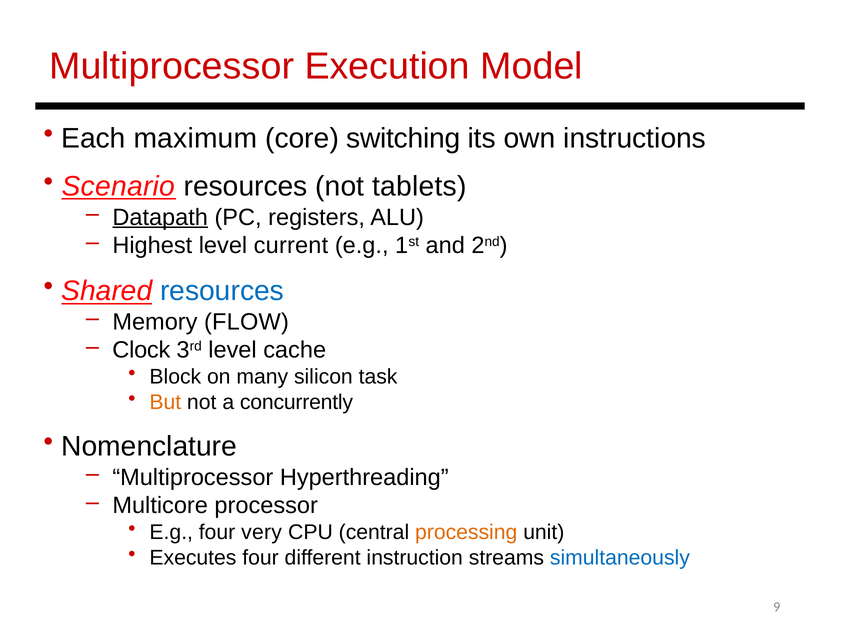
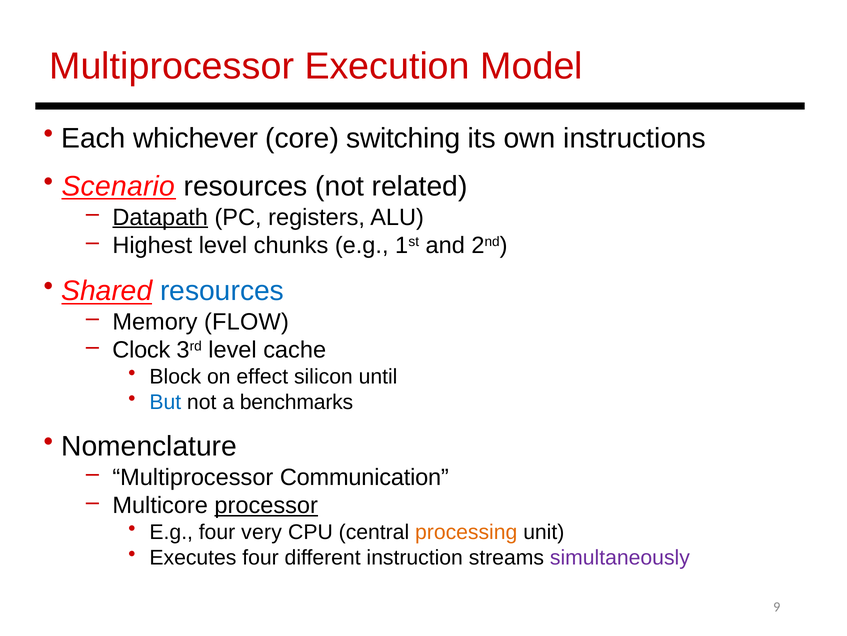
maximum: maximum -> whichever
tablets: tablets -> related
current: current -> chunks
many: many -> effect
task: task -> until
But colour: orange -> blue
concurrently: concurrently -> benchmarks
Hyperthreading: Hyperthreading -> Communication
processor underline: none -> present
simultaneously colour: blue -> purple
